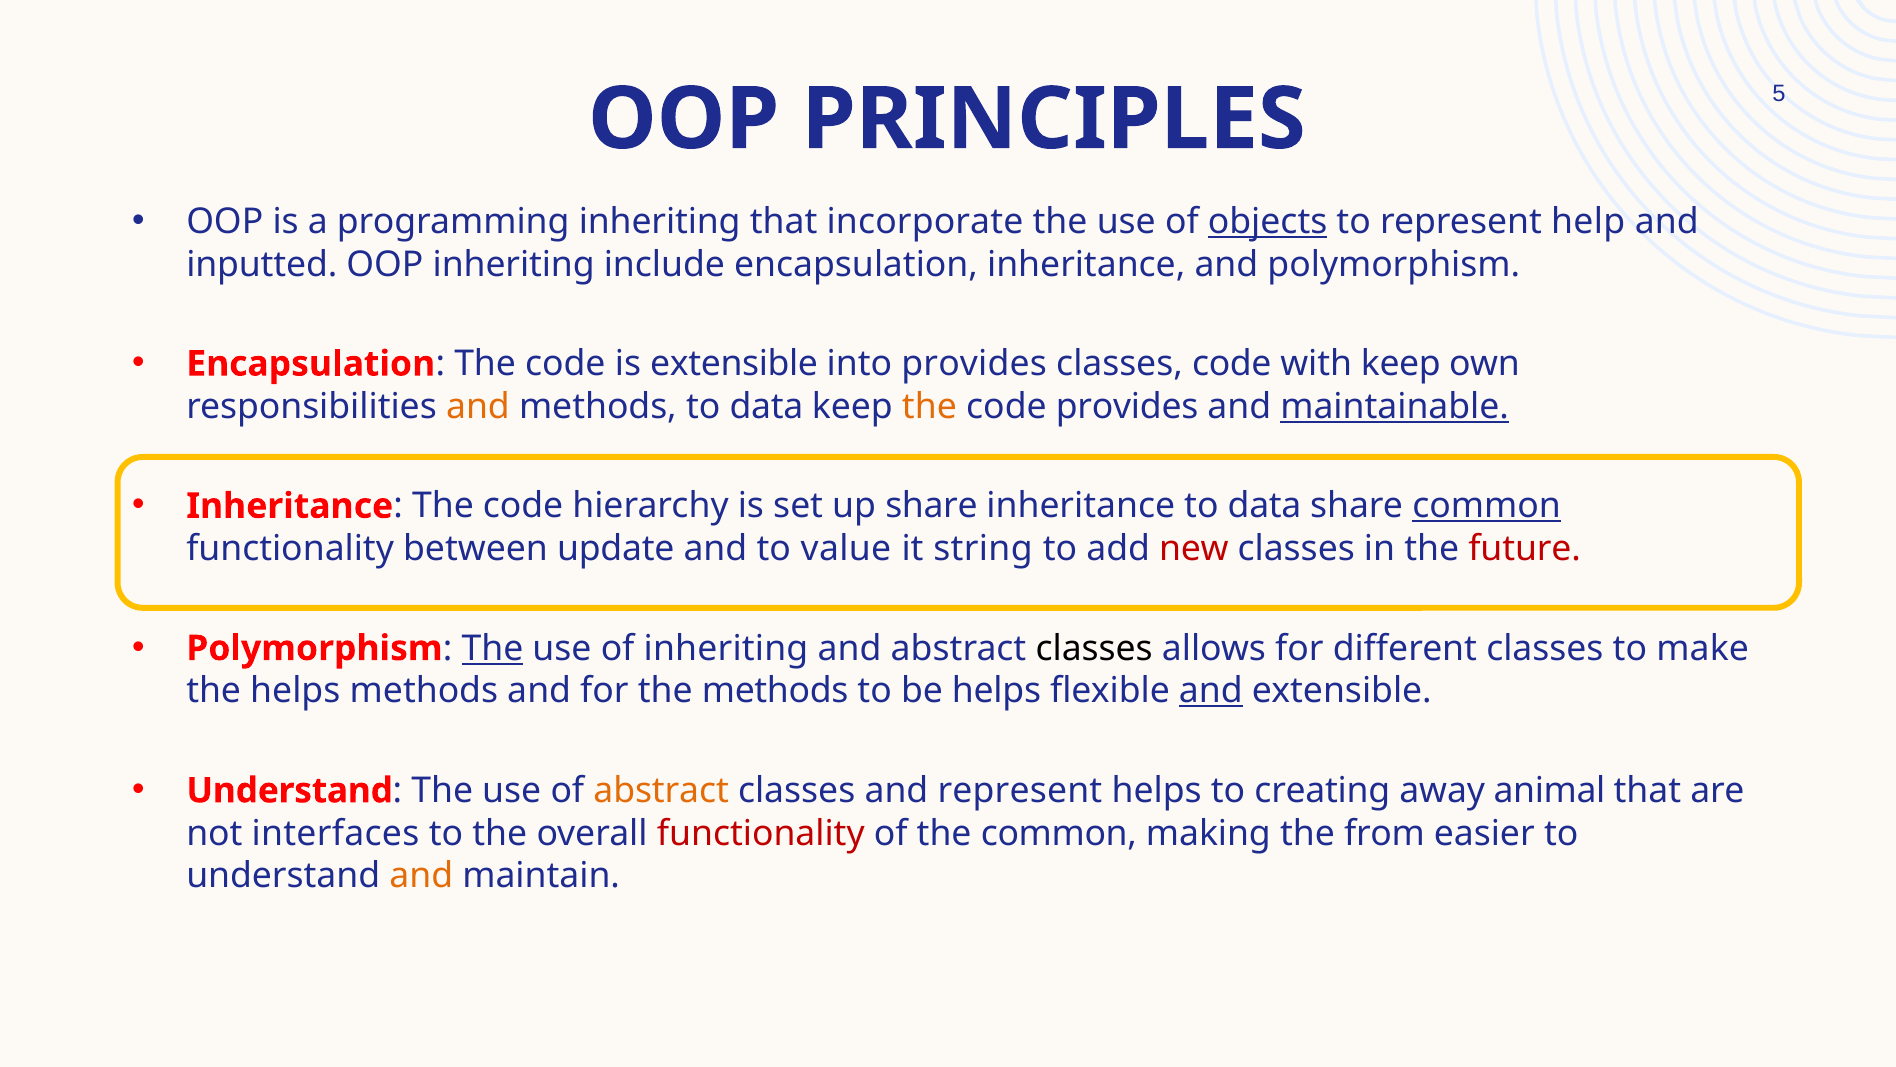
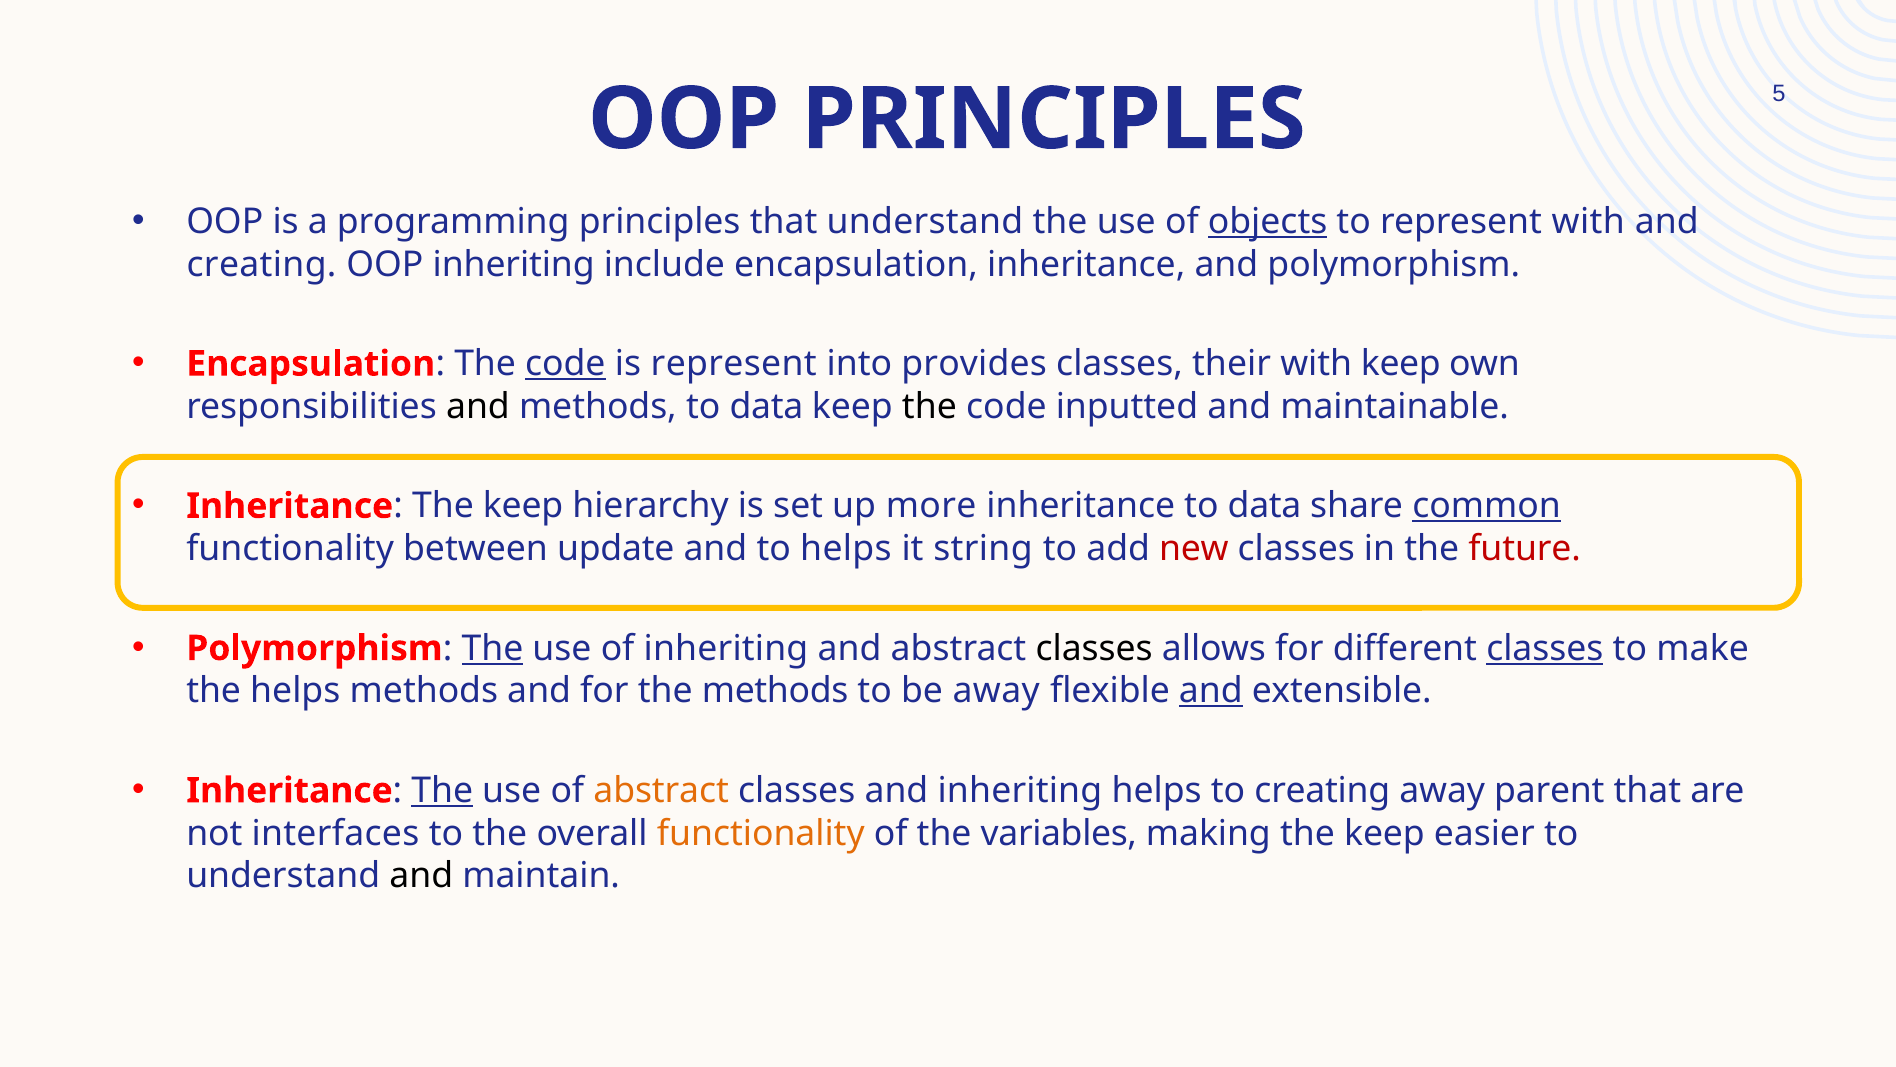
programming inheriting: inheriting -> principles
that incorporate: incorporate -> understand
represent help: help -> with
inputted at (262, 264): inputted -> creating
code at (565, 364) underline: none -> present
is extensible: extensible -> represent
classes code: code -> their
and at (478, 406) colour: orange -> black
the at (929, 406) colour: orange -> black
code provides: provides -> inputted
maintainable underline: present -> none
code at (523, 506): code -> keep
up share: share -> more
to value: value -> helps
classes at (1545, 648) underline: none -> present
be helps: helps -> away
Understand at (290, 790): Understand -> Inheritance
The at (442, 790) underline: none -> present
and represent: represent -> inheriting
animal: animal -> parent
functionality at (761, 833) colour: red -> orange
the common: common -> variables
making the from: from -> keep
and at (421, 876) colour: orange -> black
